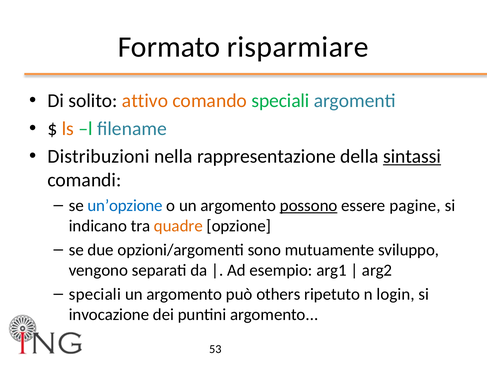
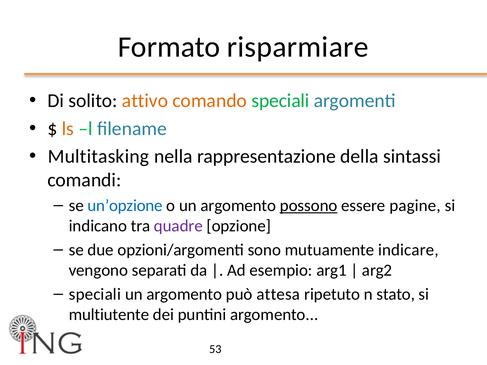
Distribuzioni: Distribuzioni -> Multitasking
sintassi underline: present -> none
quadre colour: orange -> purple
sviluppo: sviluppo -> indicare
others: others -> attesa
login: login -> stato
invocazione: invocazione -> multiutente
